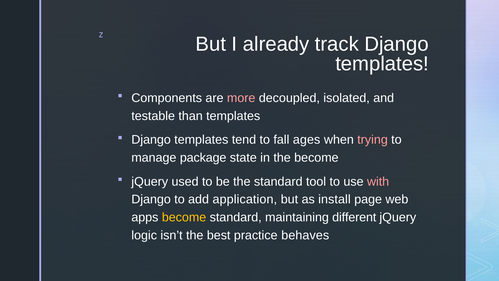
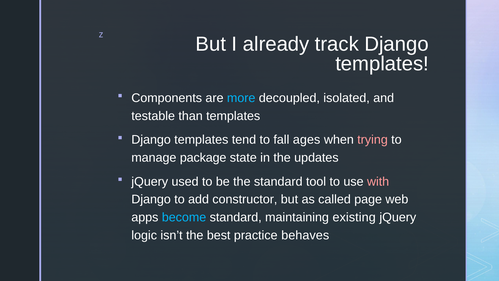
more colour: pink -> light blue
the become: become -> updates
application: application -> constructor
install: install -> called
become at (184, 217) colour: yellow -> light blue
different: different -> existing
